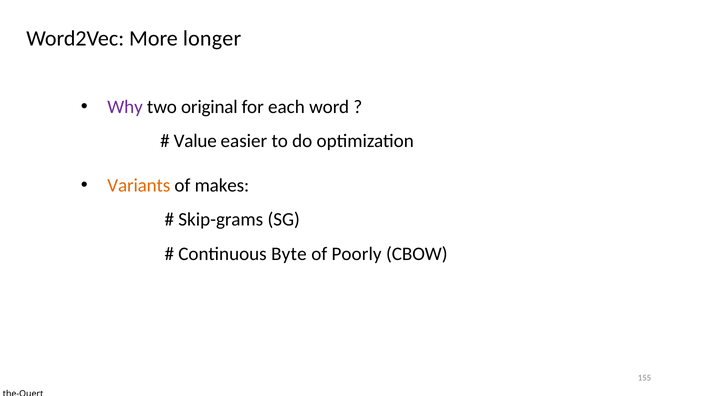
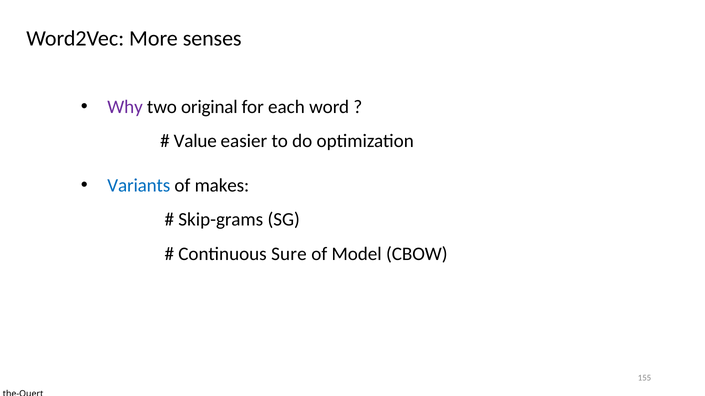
longer: longer -> senses
Variants colour: orange -> blue
Byte: Byte -> Sure
Poorly: Poorly -> Model
